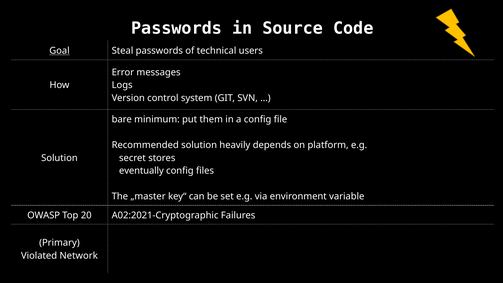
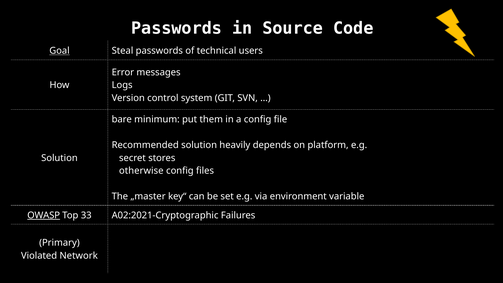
eventually: eventually -> otherwise
OWASP underline: none -> present
20: 20 -> 33
